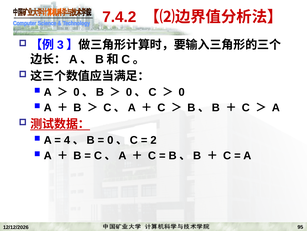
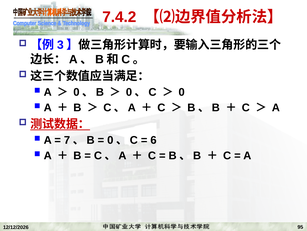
4: 4 -> 7
2: 2 -> 6
